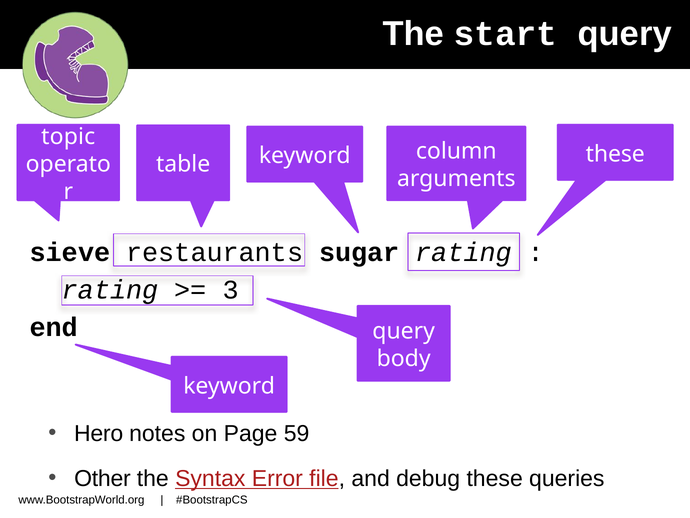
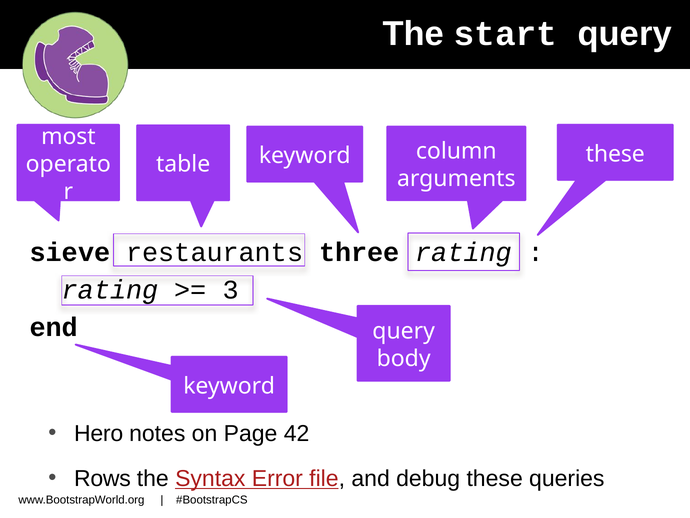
topic: topic -> most
sugar: sugar -> three
59: 59 -> 42
Other: Other -> Rows
